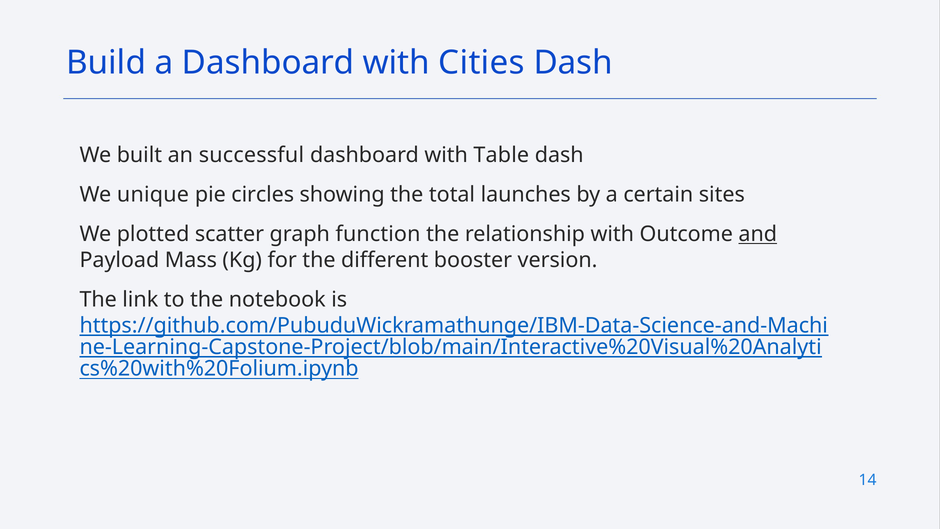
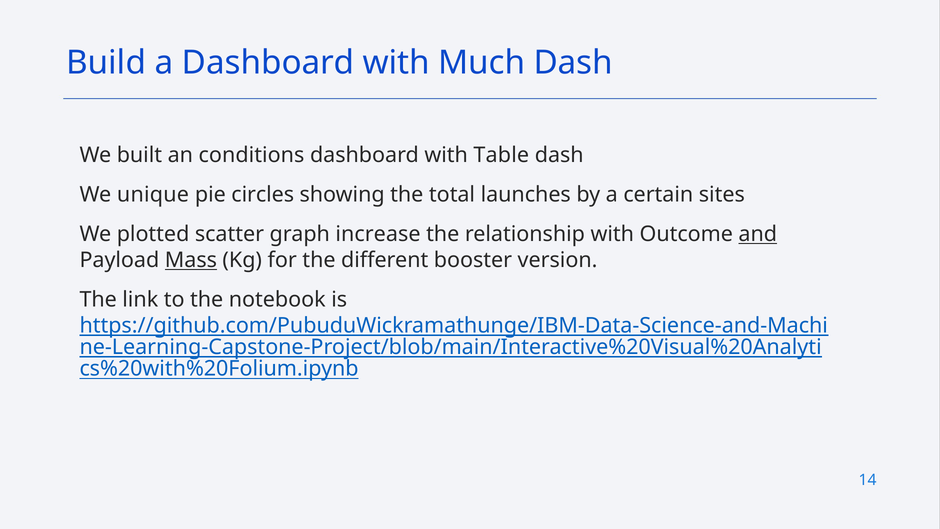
Cities: Cities -> Much
successful: successful -> conditions
function: function -> increase
Mass underline: none -> present
